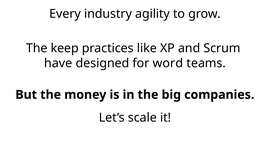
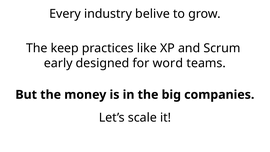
agility: agility -> belive
have: have -> early
